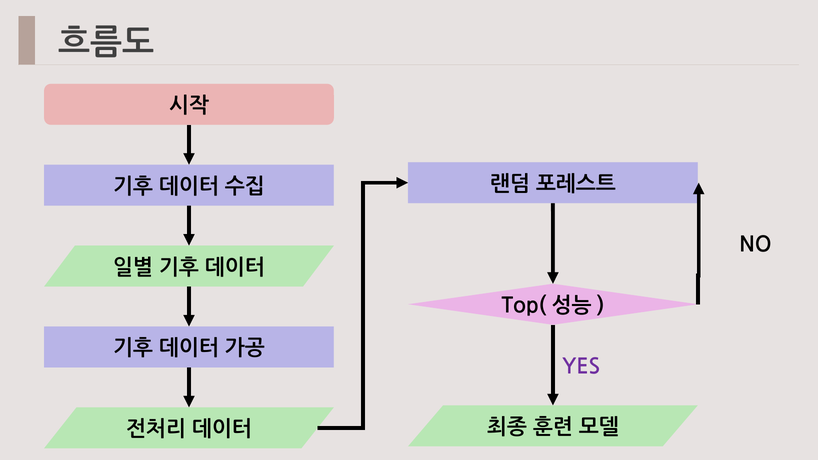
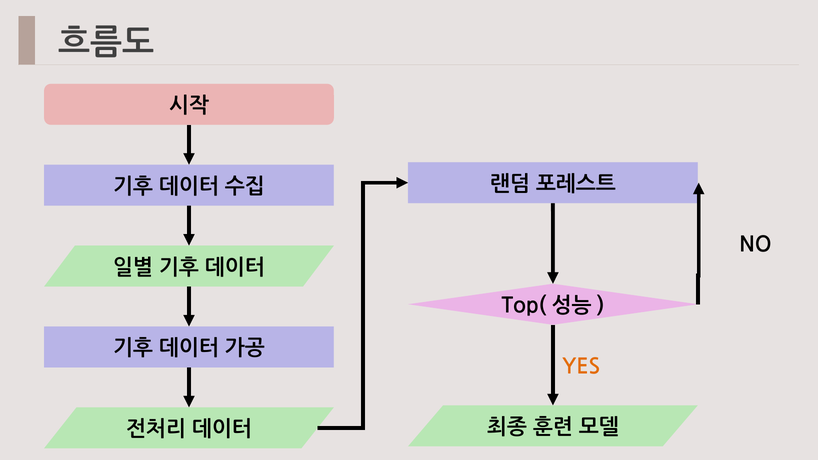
YES colour: purple -> orange
